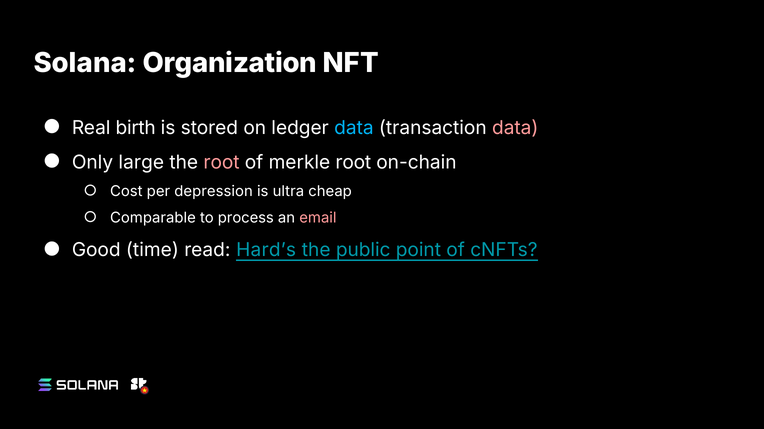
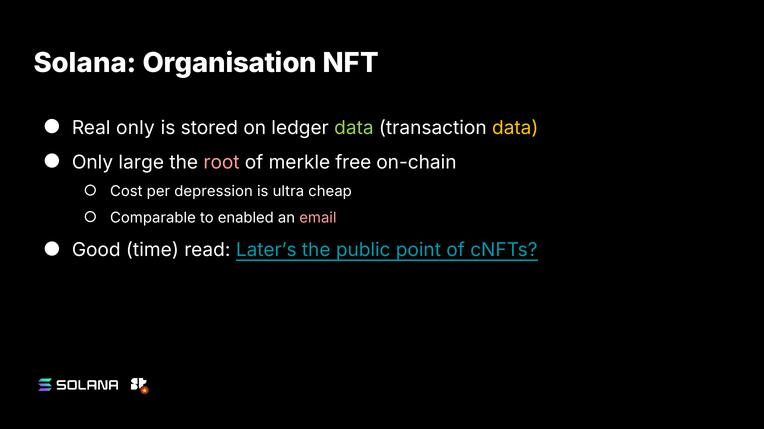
Organization: Organization -> Organisation
Real birth: birth -> only
data at (354, 128) colour: light blue -> light green
data at (515, 128) colour: pink -> yellow
merkle root: root -> free
process: process -> enabled
Hard’s: Hard’s -> Later’s
